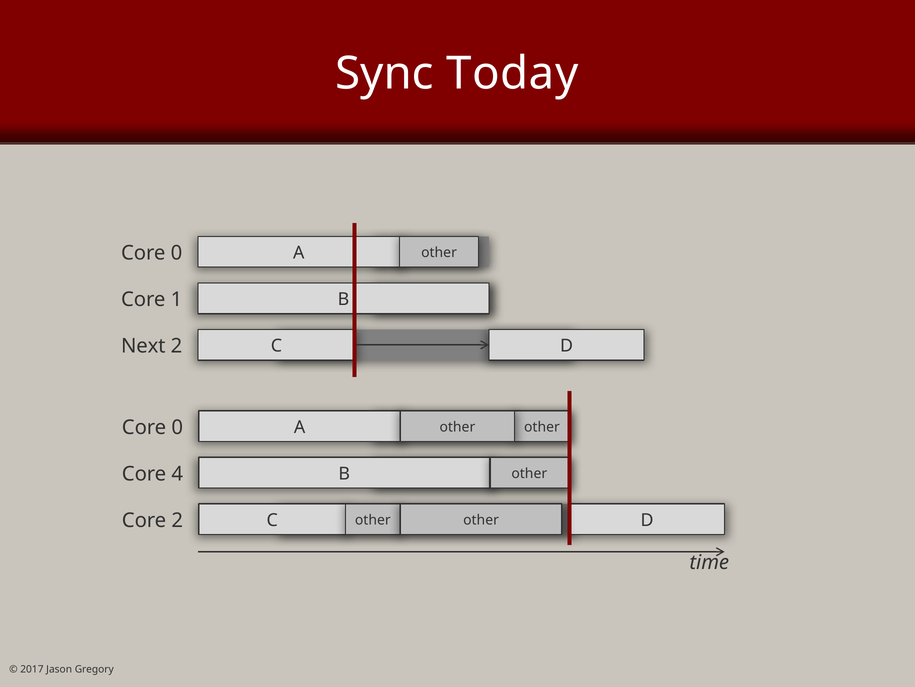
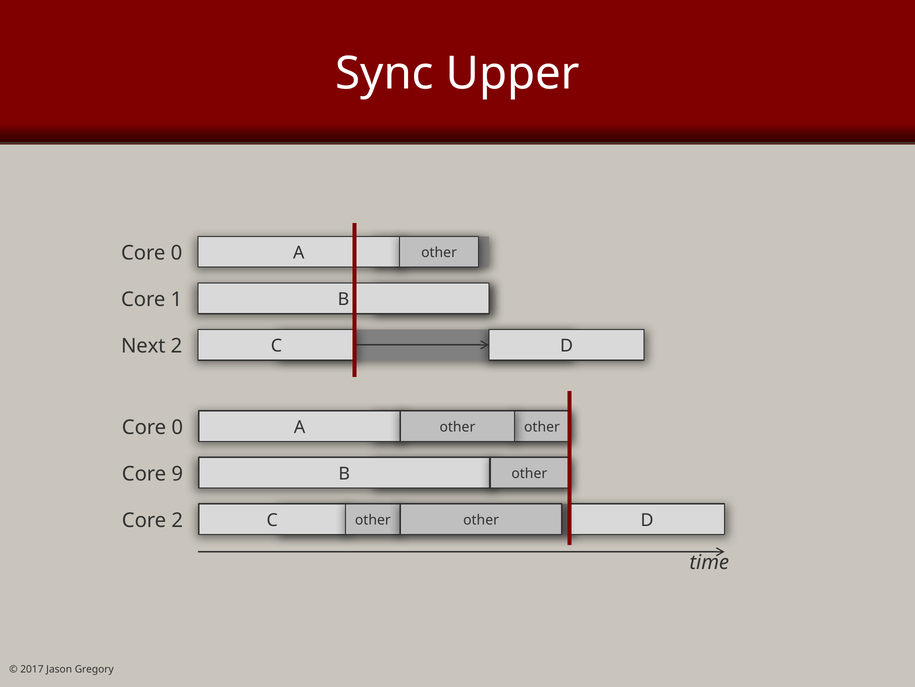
Today: Today -> Upper
4: 4 -> 9
